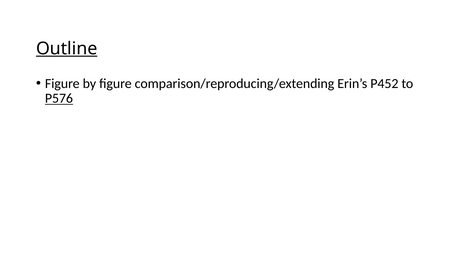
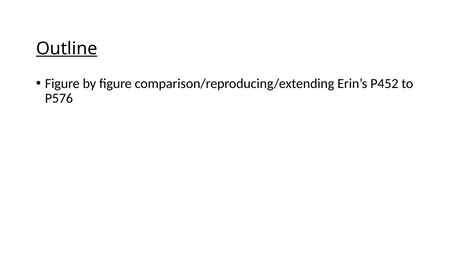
P576 underline: present -> none
